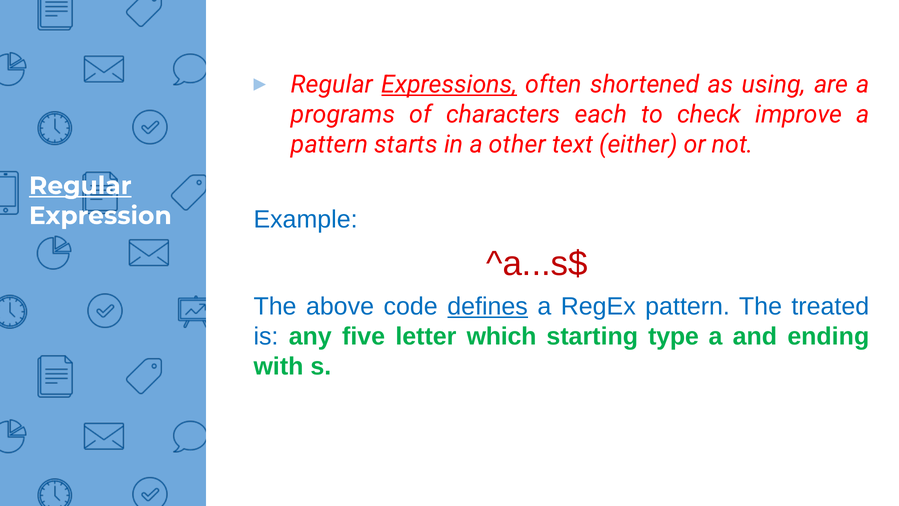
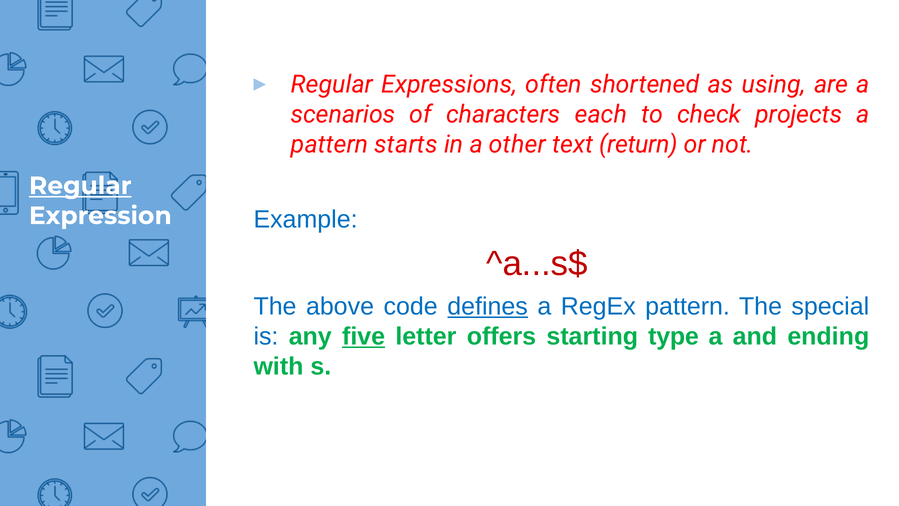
Expressions underline: present -> none
programs: programs -> scenarios
improve: improve -> projects
either: either -> return
treated: treated -> special
five underline: none -> present
which: which -> offers
